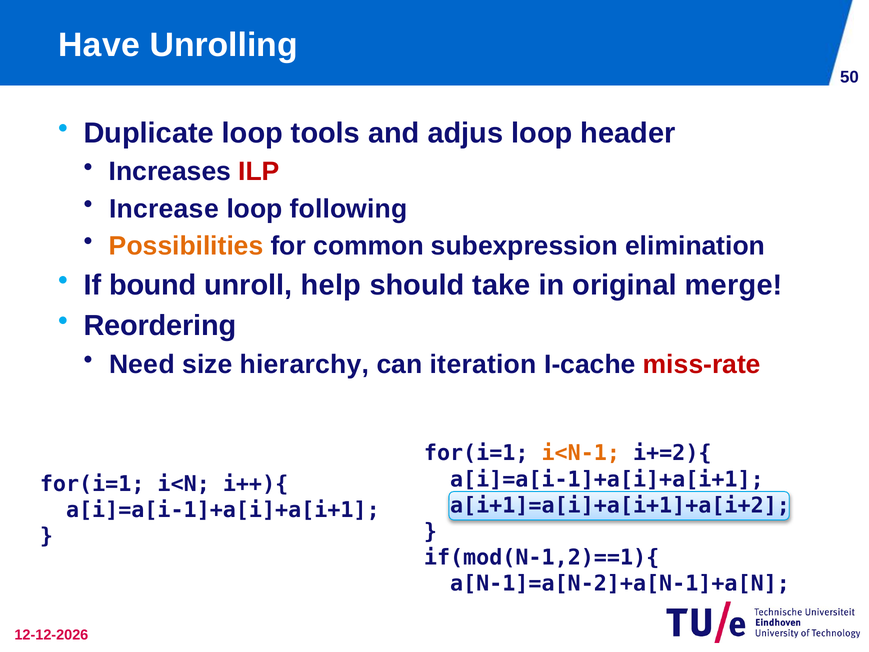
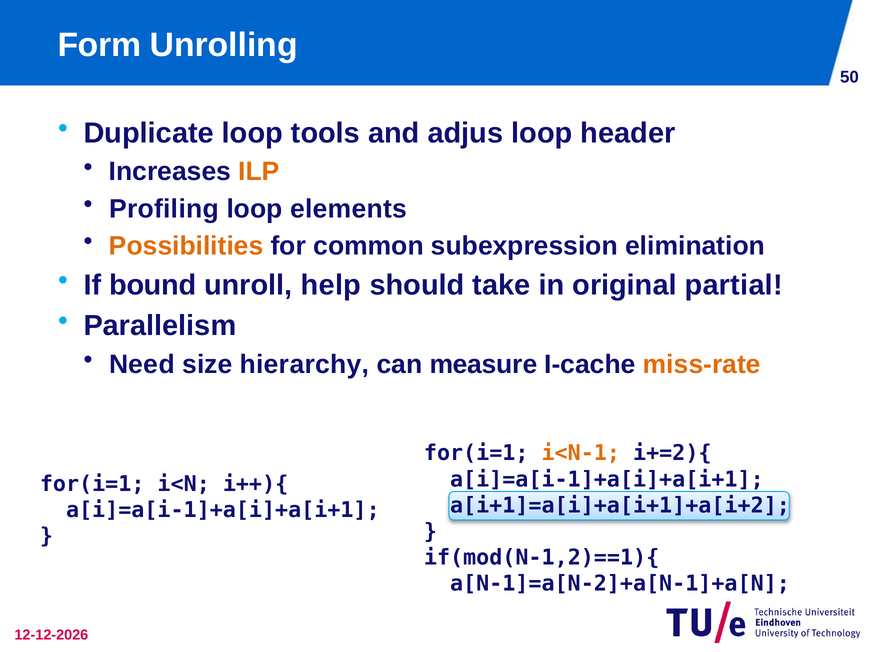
Have: Have -> Form
ILP colour: red -> orange
Increase: Increase -> Profiling
following: following -> elements
merge: merge -> partial
Reordering: Reordering -> Parallelism
iteration: iteration -> measure
miss-rate colour: red -> orange
